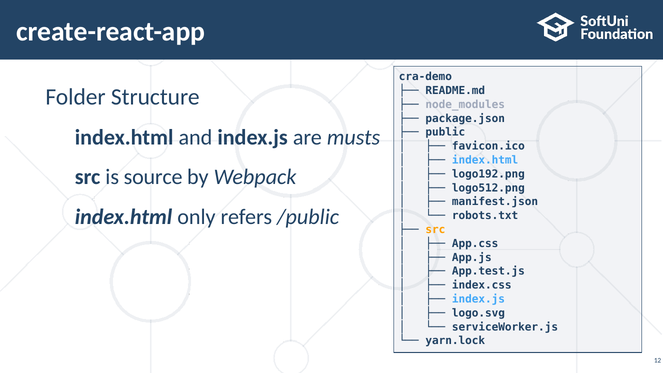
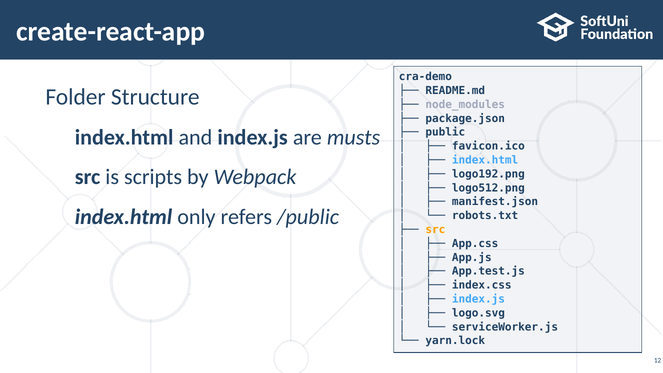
source: source -> scripts
